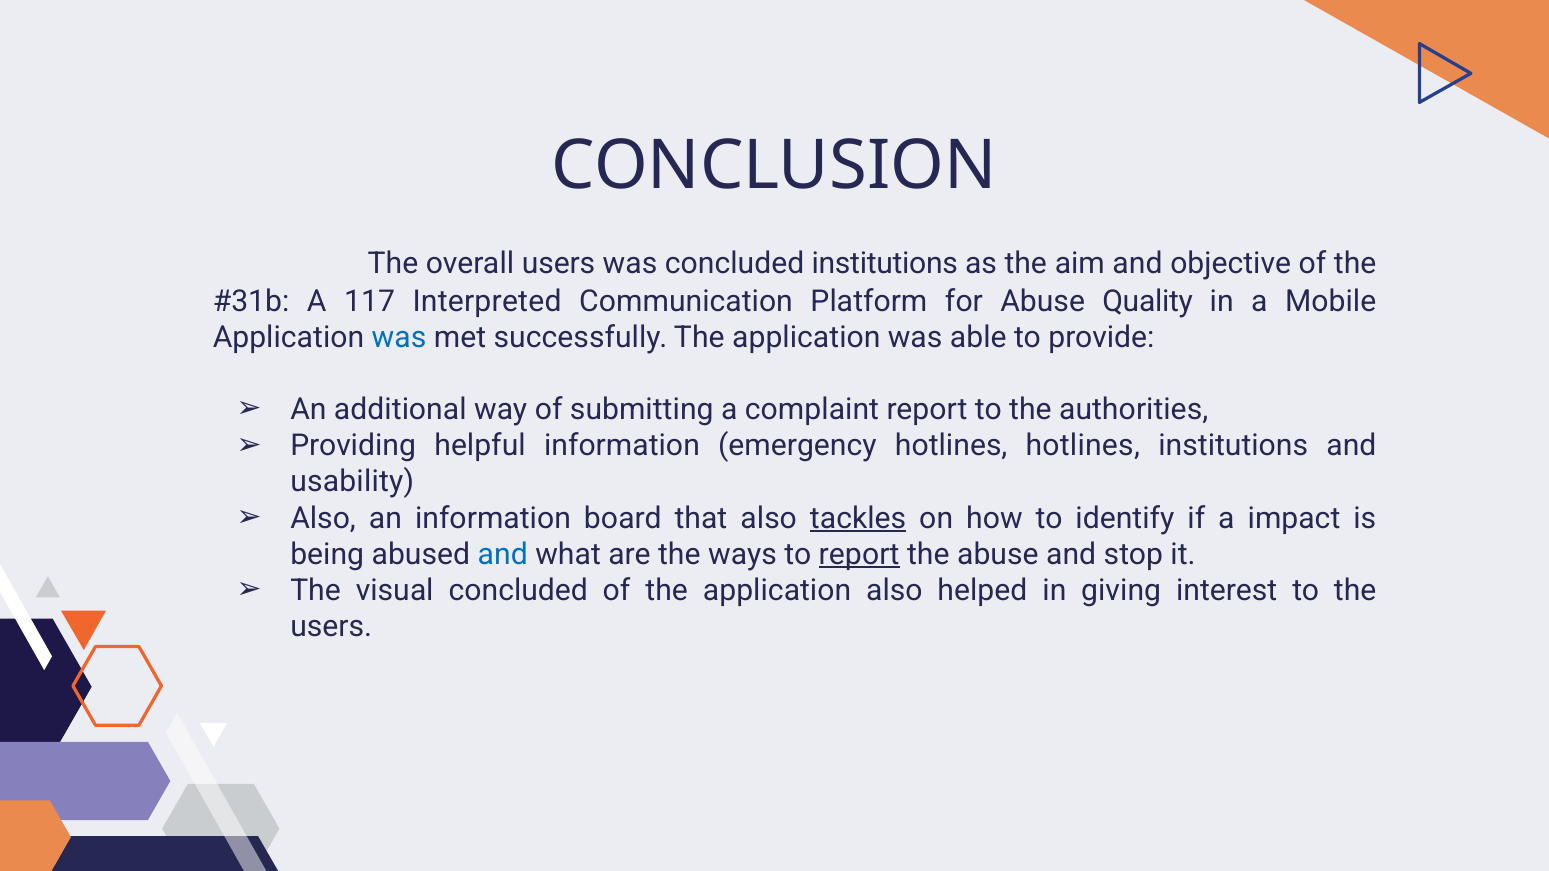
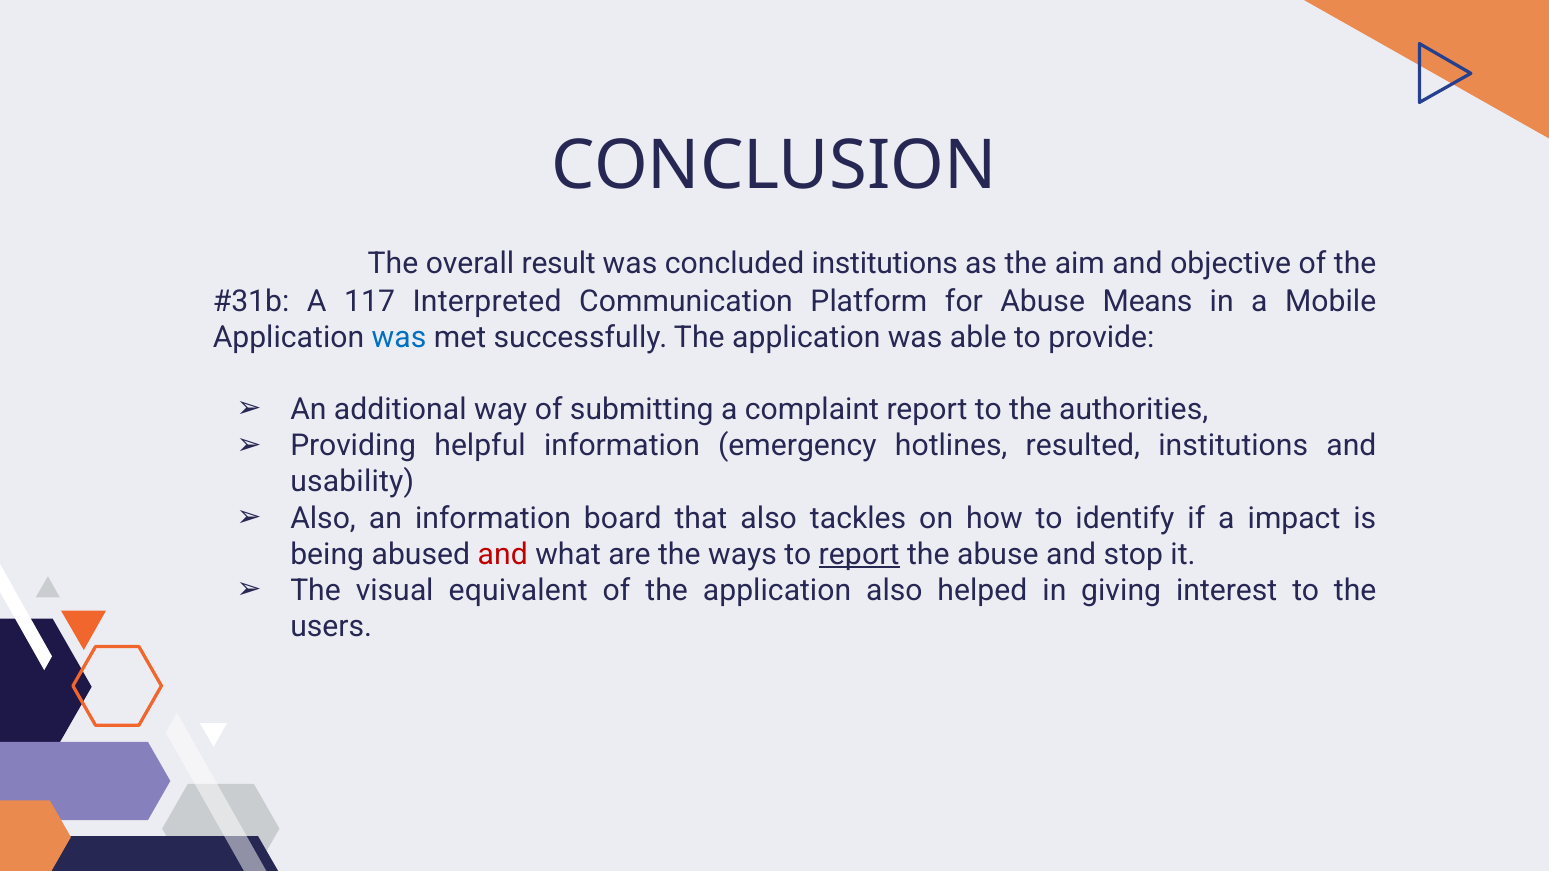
overall users: users -> result
Quality: Quality -> Means
hotlines hotlines: hotlines -> resulted
tackles underline: present -> none
and at (503, 554) colour: blue -> red
visual concluded: concluded -> equivalent
